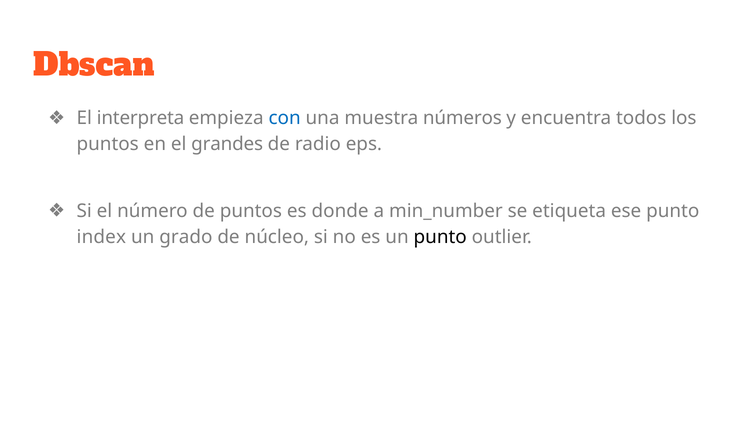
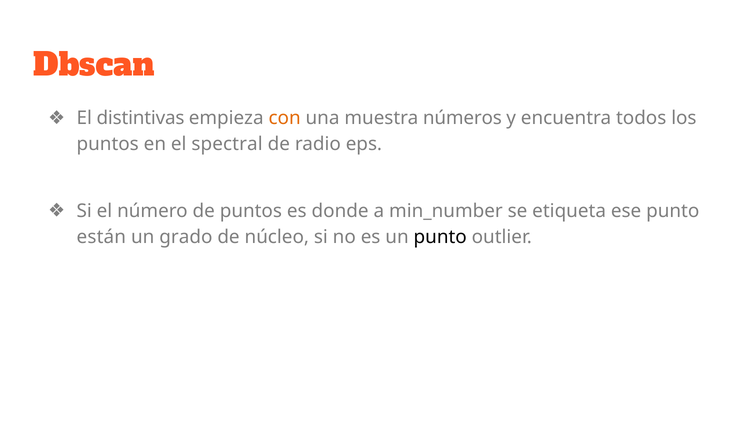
interpreta: interpreta -> distintivas
con colour: blue -> orange
grandes: grandes -> spectral
index: index -> están
